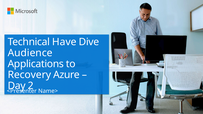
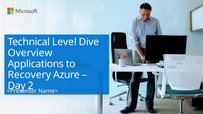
Have: Have -> Level
Audience: Audience -> Overview
